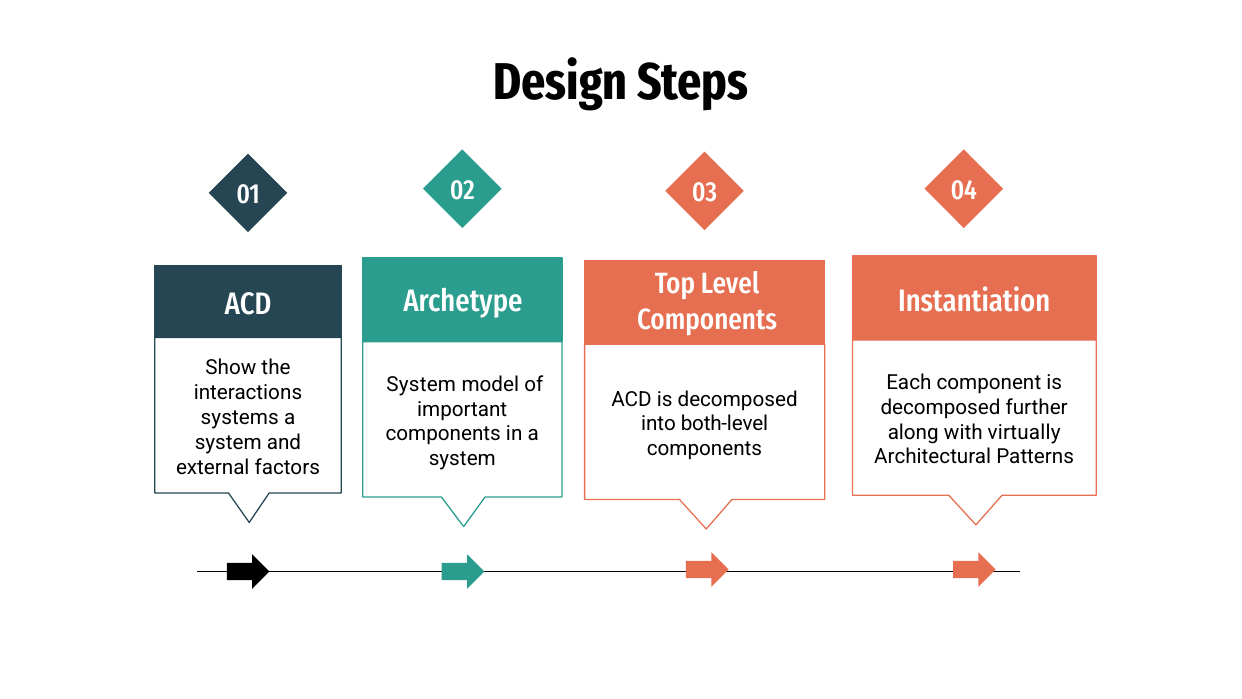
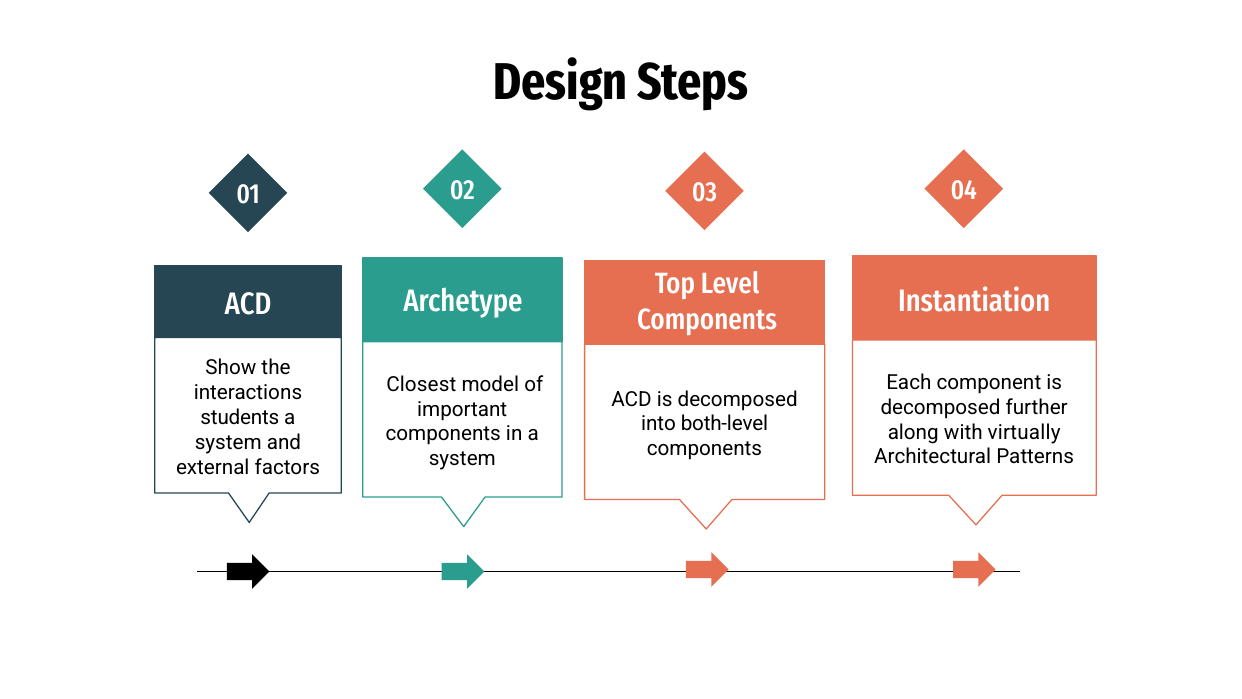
System at (421, 384): System -> Closest
systems: systems -> students
